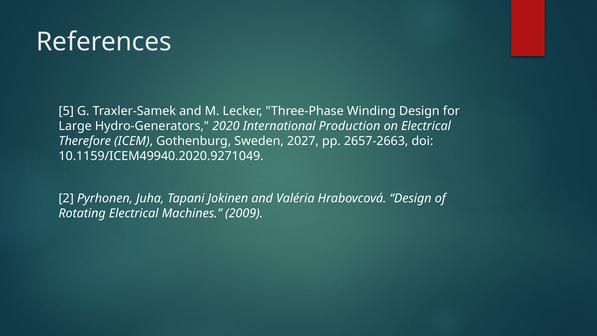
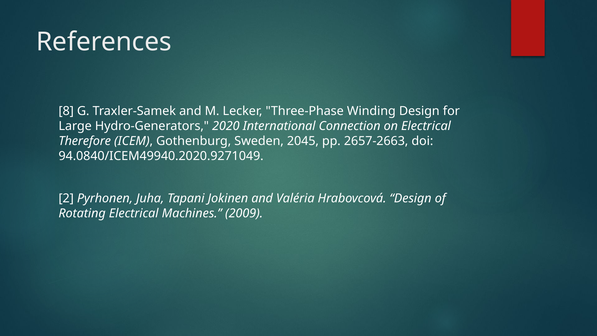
5: 5 -> 8
Production: Production -> Connection
2027: 2027 -> 2045
10.1159/ICEM49940.2020.9271049: 10.1159/ICEM49940.2020.9271049 -> 94.0840/ICEM49940.2020.9271049
